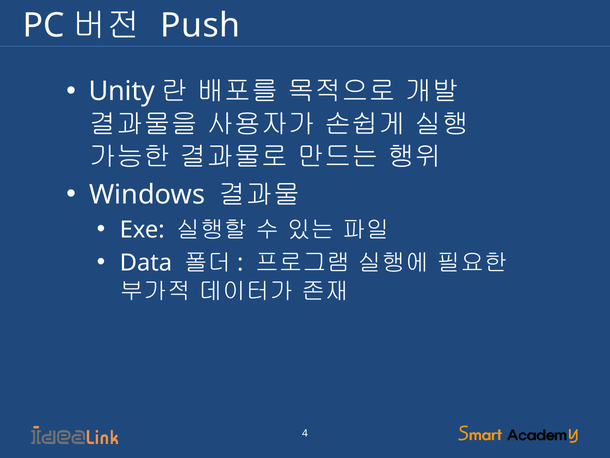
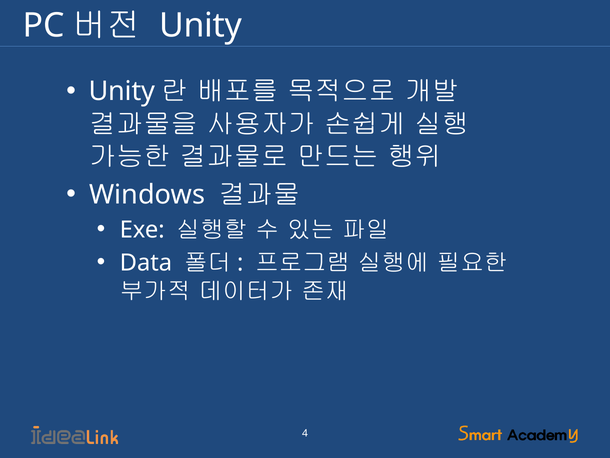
Push at (200, 25): Push -> Unity
